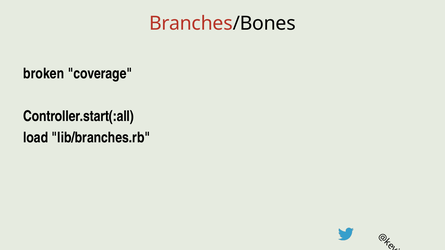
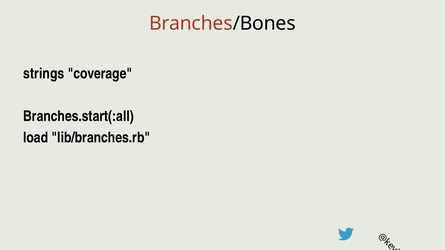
broken: broken -> strings
Controller.start(:all: Controller.start(:all -> Branches.start(:all
